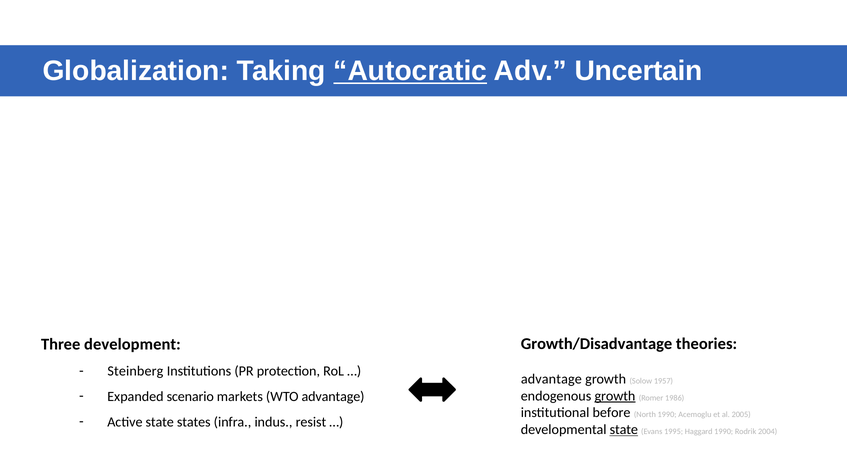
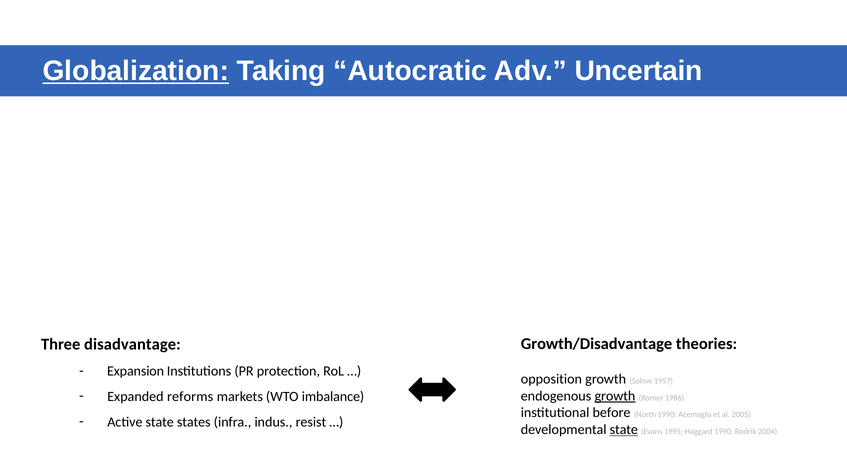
Globalization underline: none -> present
Autocratic underline: present -> none
development: development -> disadvantage
Steinberg: Steinberg -> Expansion
advantage at (551, 379): advantage -> opposition
scenario: scenario -> reforms
WTO advantage: advantage -> imbalance
